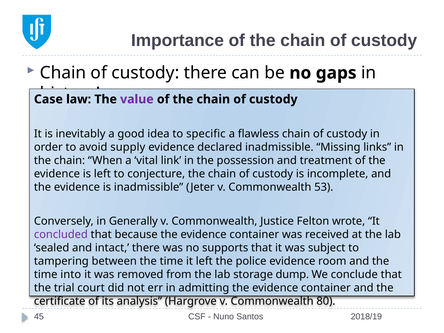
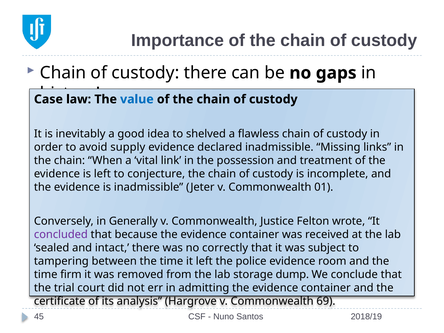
value colour: purple -> blue
specific: specific -> shelved
53: 53 -> 01
supports: supports -> correctly
into: into -> firm
80: 80 -> 69
